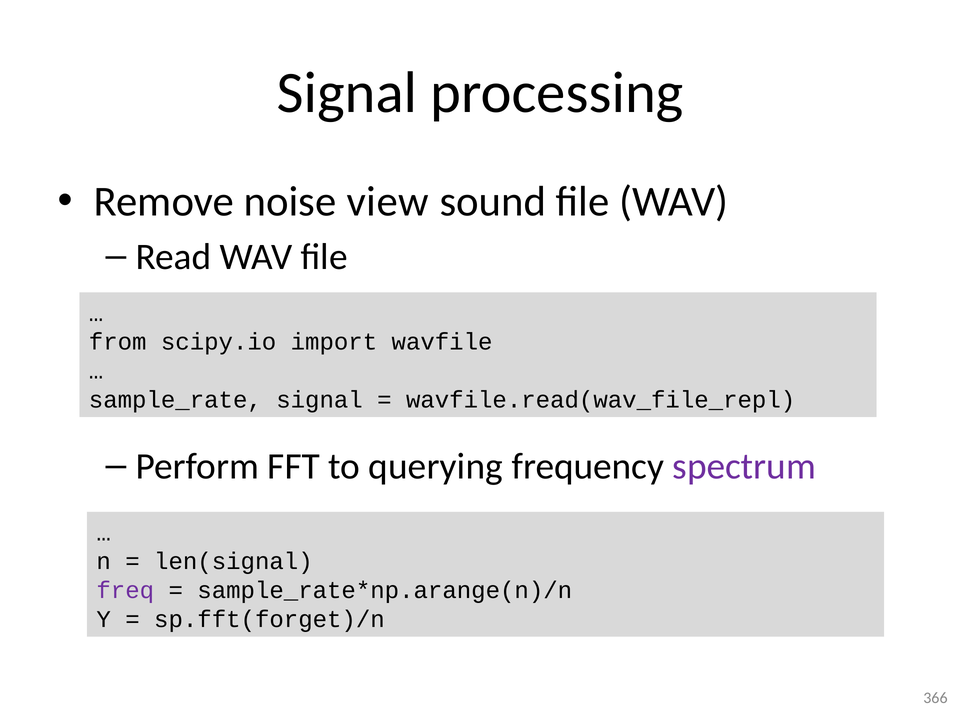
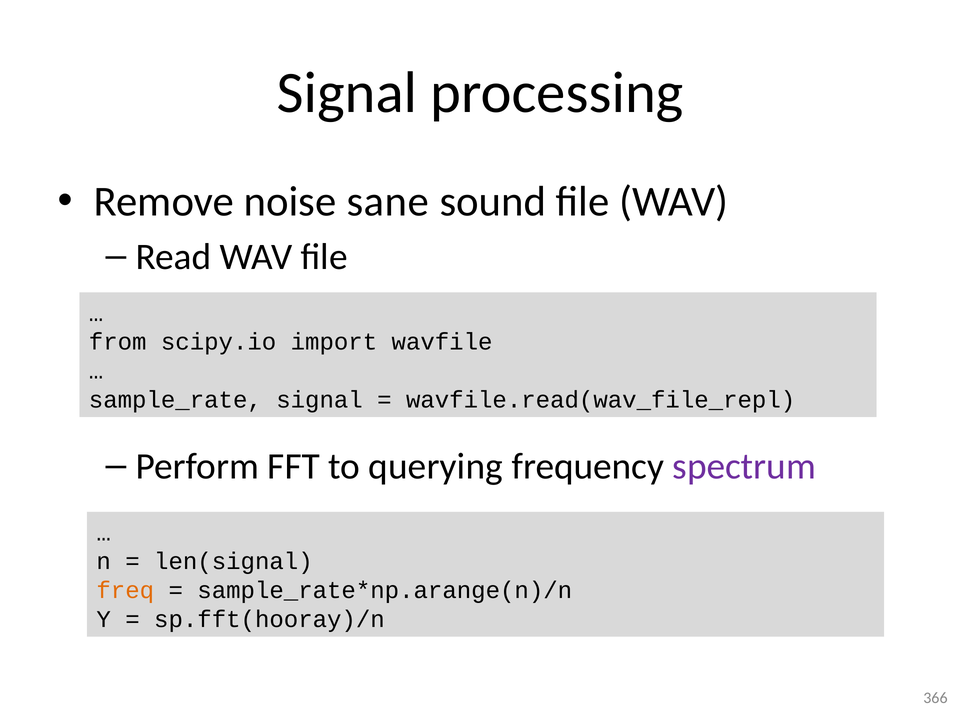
view: view -> sane
freq colour: purple -> orange
sp.fft(forget)/n: sp.fft(forget)/n -> sp.fft(hooray)/n
